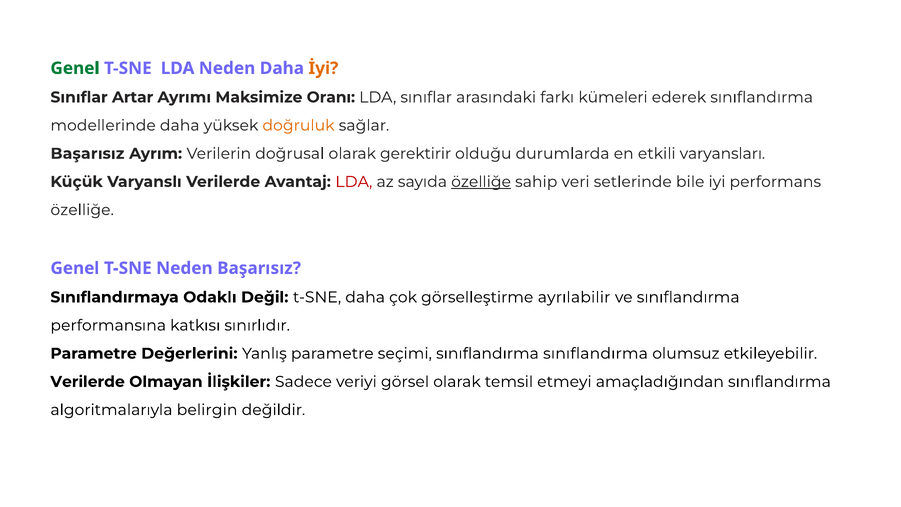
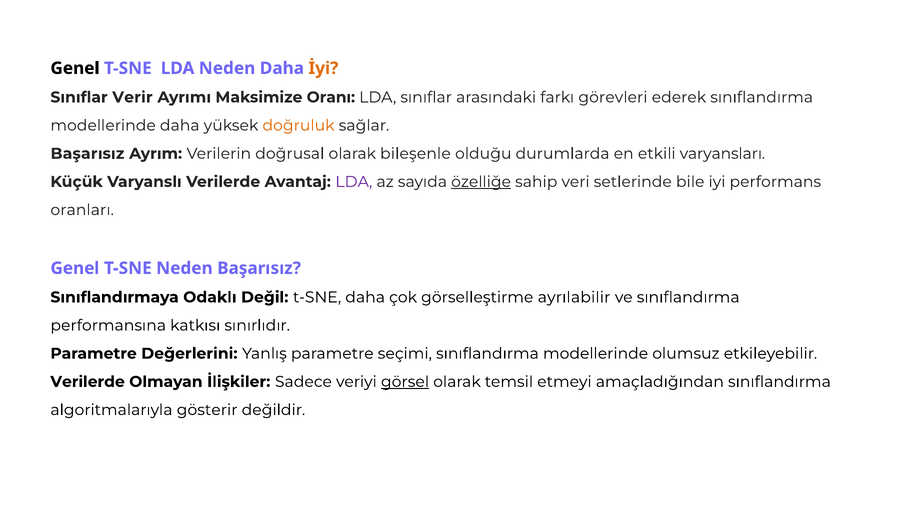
Genel at (75, 68) colour: green -> black
Artar: Artar -> Verir
kümeleri: kümeleri -> görevleri
gerektirir: gerektirir -> bileşenle
LDA at (354, 182) colour: red -> purple
özelliğe at (82, 210): özelliğe -> oranları
seçimi sınıflandırma sınıflandırma: sınıflandırma -> modellerinde
görsel underline: none -> present
belirgin: belirgin -> gösterir
